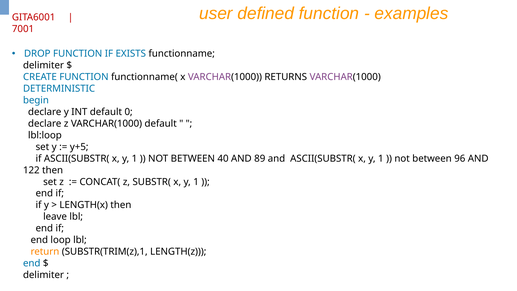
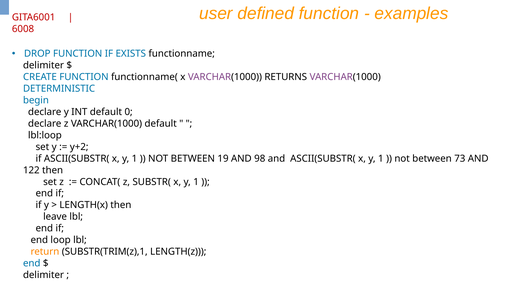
7001: 7001 -> 6008
y+5: y+5 -> y+2
40: 40 -> 19
89: 89 -> 98
96: 96 -> 73
